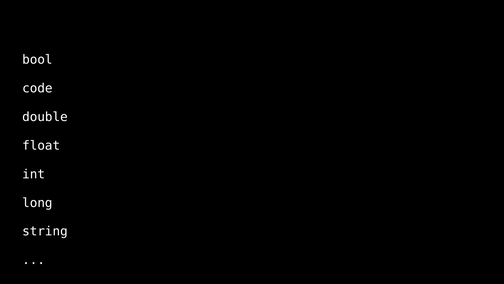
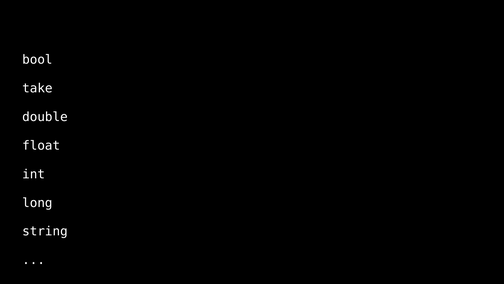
code: code -> take
